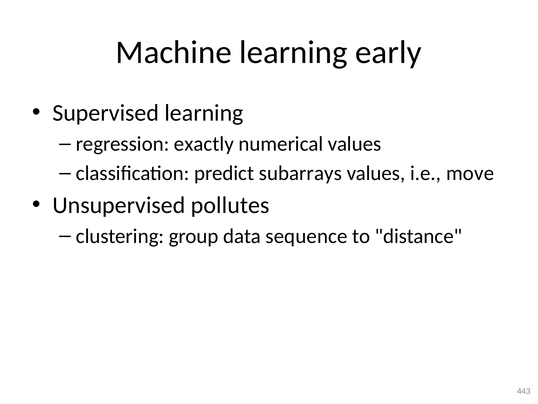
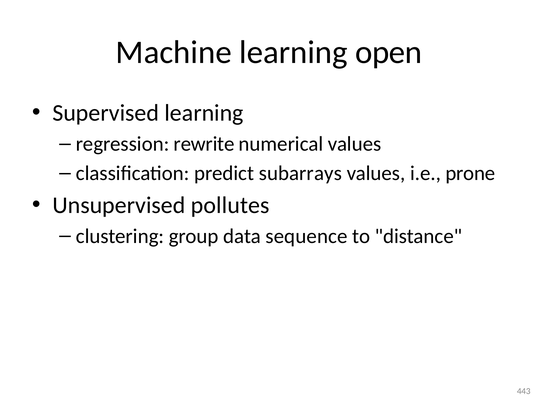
early: early -> open
exactly: exactly -> rewrite
move: move -> prone
